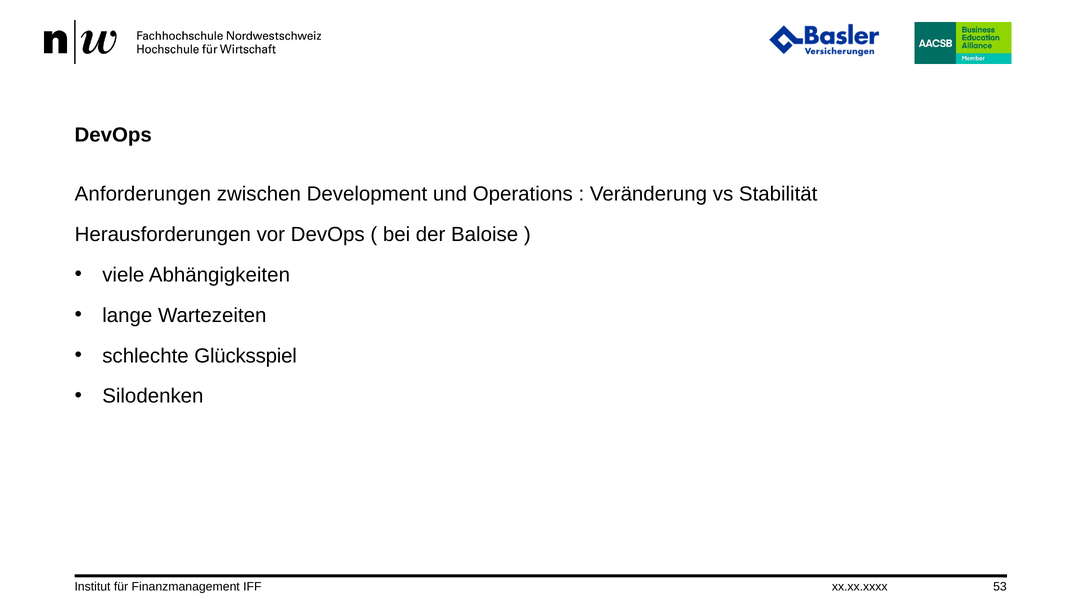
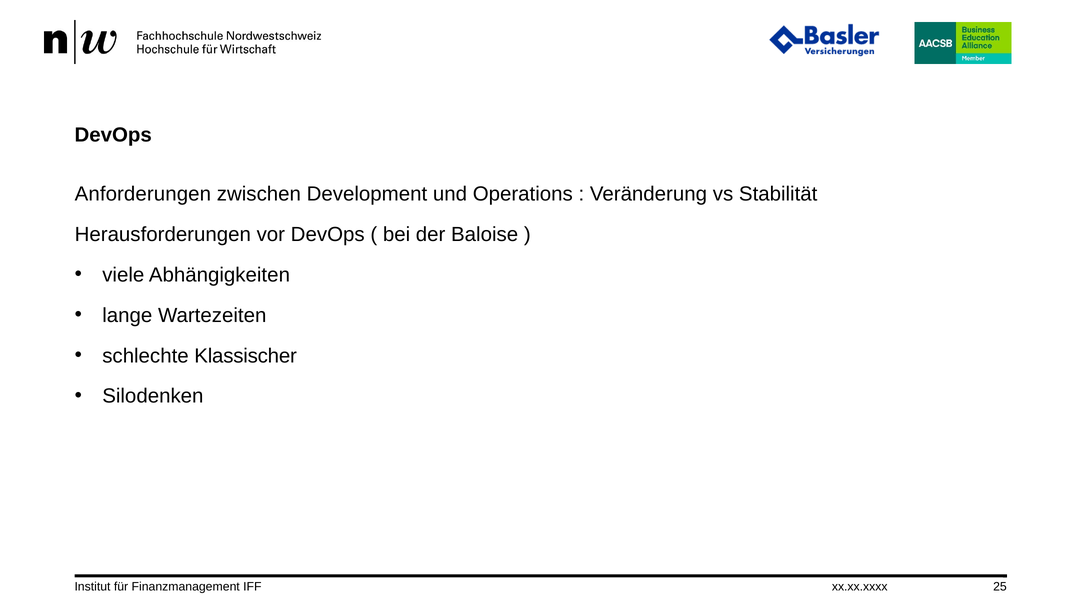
Glücksspiel: Glücksspiel -> Klassischer
53: 53 -> 25
